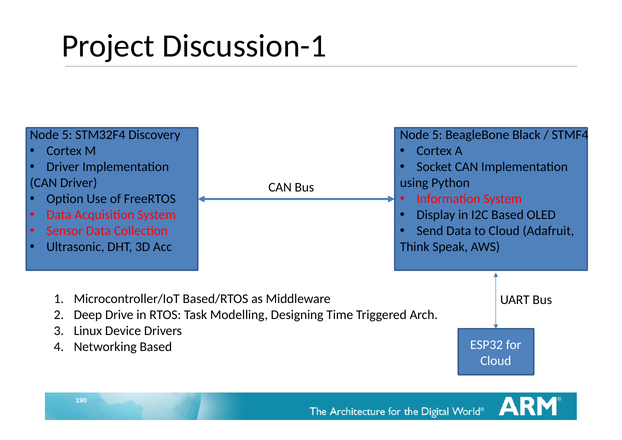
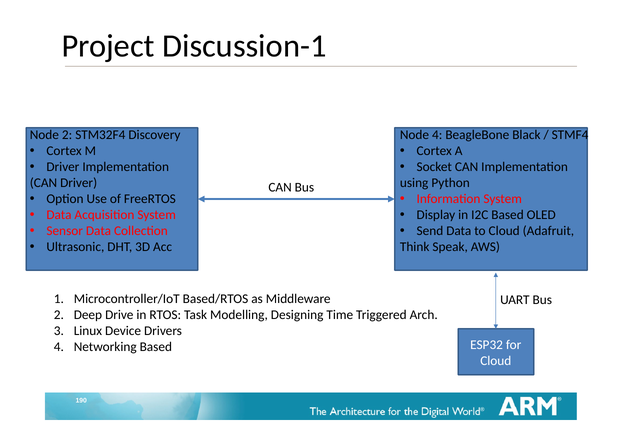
5 at (67, 135): 5 -> 2
5 at (437, 135): 5 -> 4
